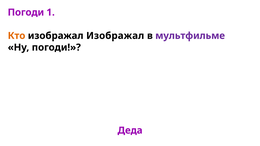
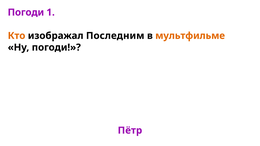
изображал Изображал: Изображал -> Последним
мультфильме colour: purple -> orange
Деда: Деда -> Пётр
